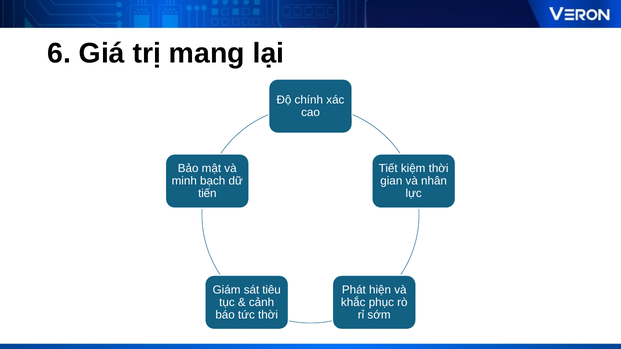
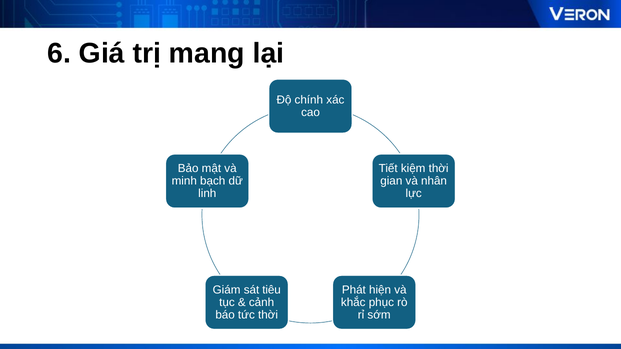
tiến: tiến -> linh
